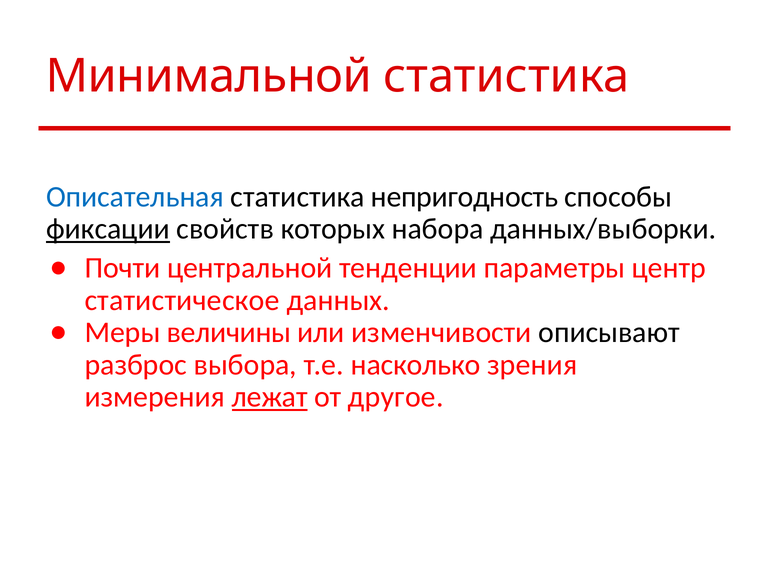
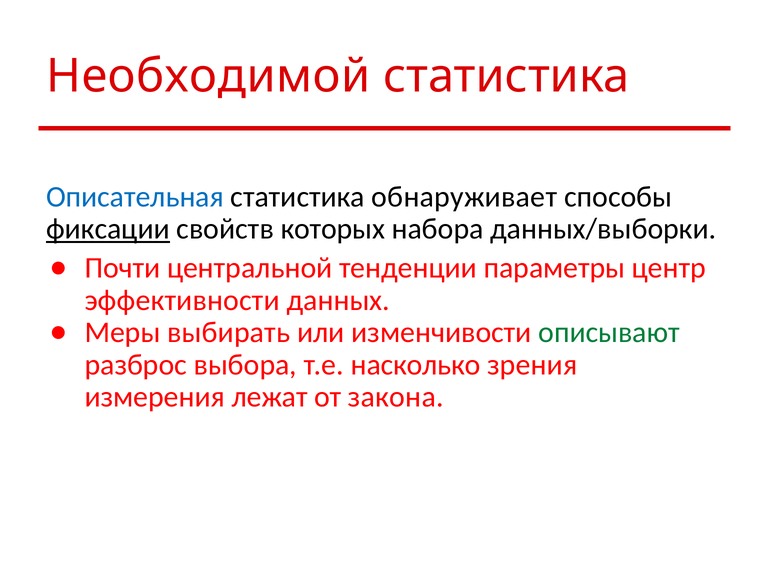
Минимальной: Минимальной -> Необходимой
непригодность: непригодность -> обнаруживает
статистическое: статистическое -> эффективности
величины: величины -> выбирать
описывают colour: black -> green
лежат underline: present -> none
другое: другое -> закона
